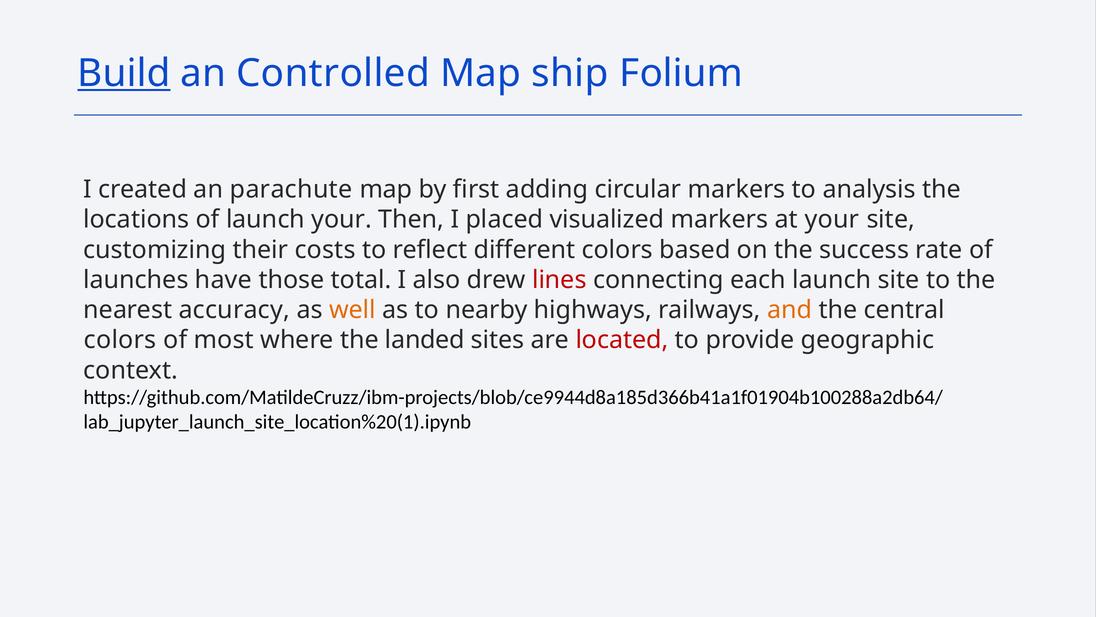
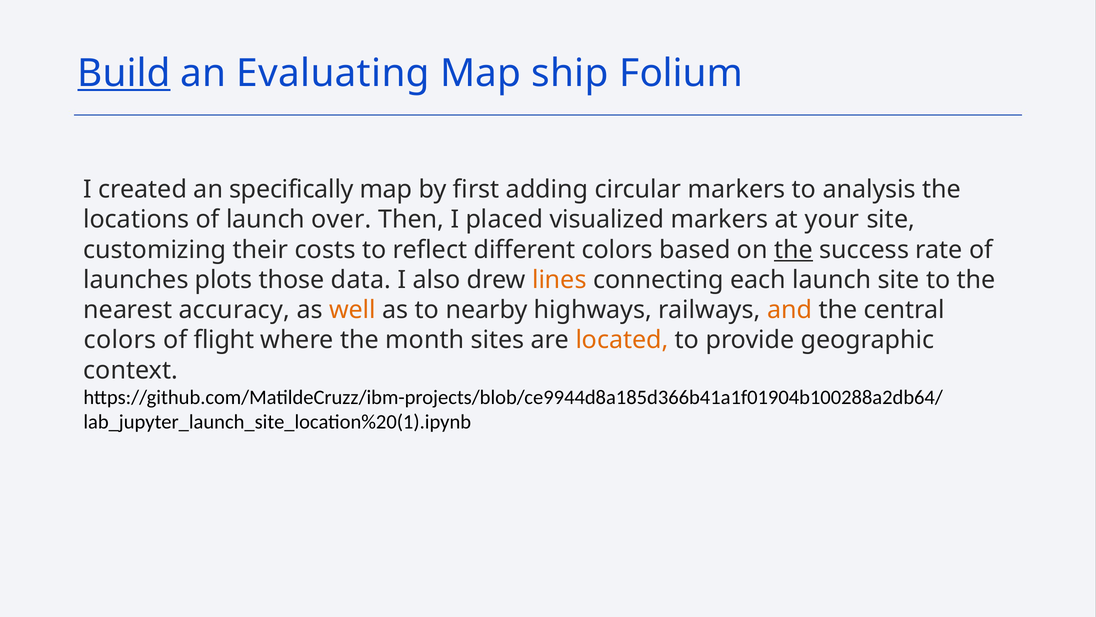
Controlled: Controlled -> Evaluating
parachute: parachute -> specifically
launch your: your -> over
the at (793, 250) underline: none -> present
have: have -> plots
total: total -> data
lines colour: red -> orange
most: most -> flight
landed: landed -> month
located colour: red -> orange
